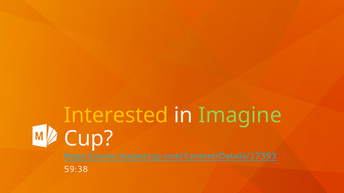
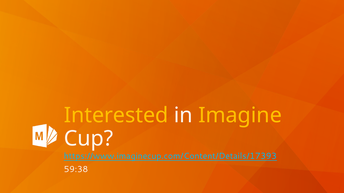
Imagine colour: light green -> yellow
